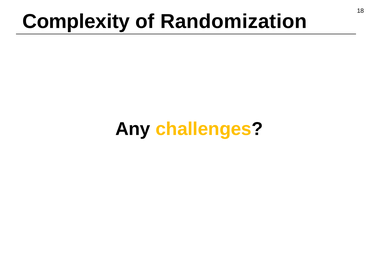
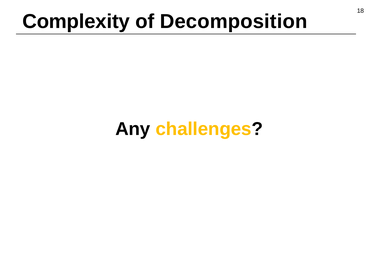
Randomization: Randomization -> Decomposition
